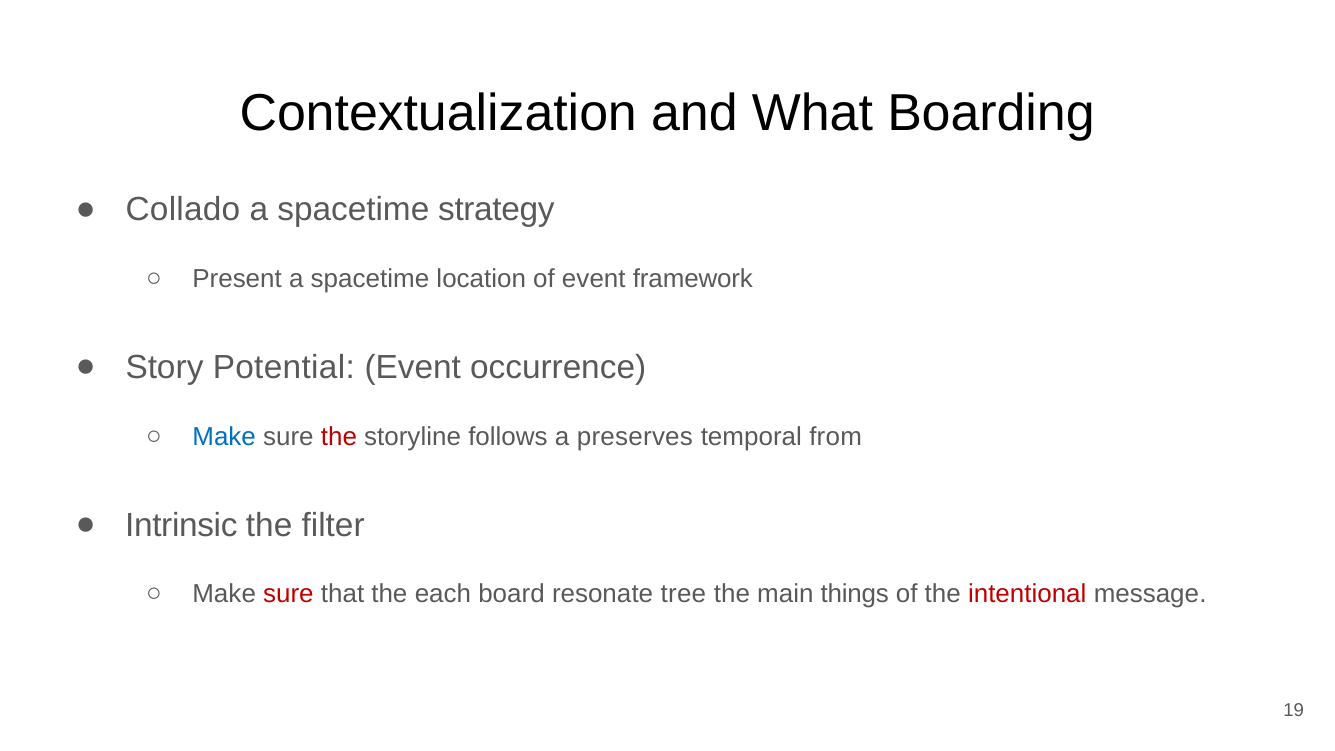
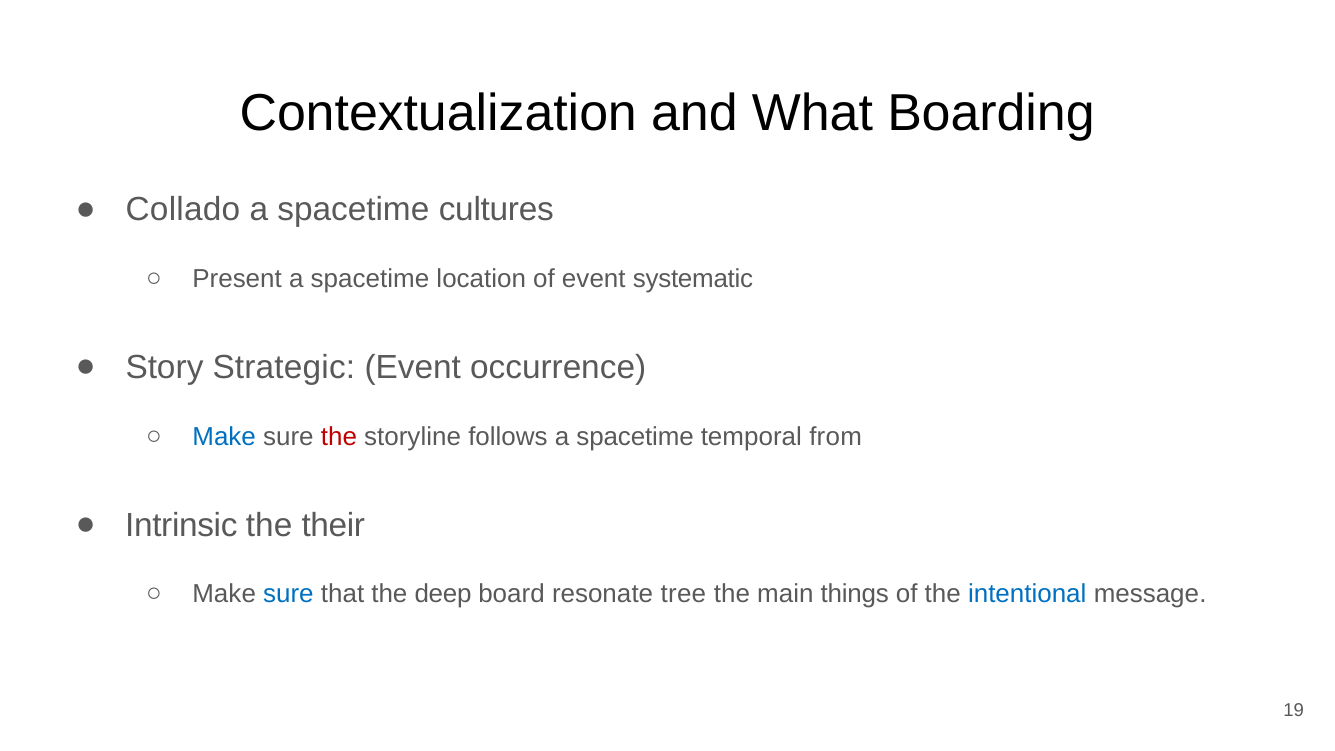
strategy: strategy -> cultures
framework: framework -> systematic
Potential: Potential -> Strategic
follows a preserves: preserves -> spacetime
filter: filter -> their
sure at (288, 594) colour: red -> blue
each: each -> deep
intentional colour: red -> blue
